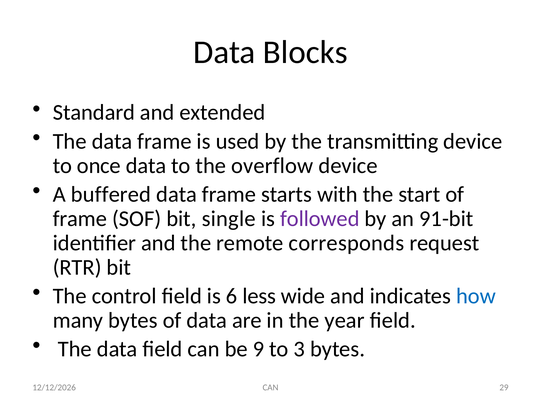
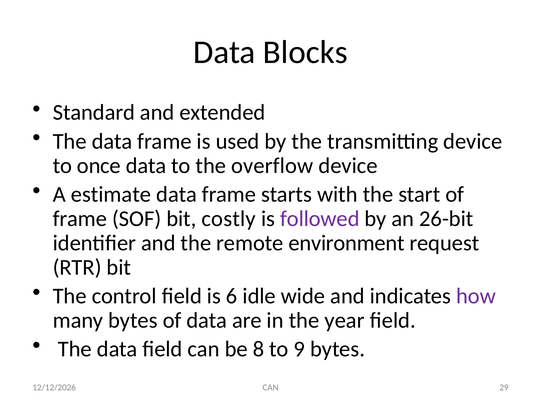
buffered: buffered -> estimate
single: single -> costly
91-bit: 91-bit -> 26-bit
corresponds: corresponds -> environment
less: less -> idle
how colour: blue -> purple
9: 9 -> 8
3: 3 -> 9
